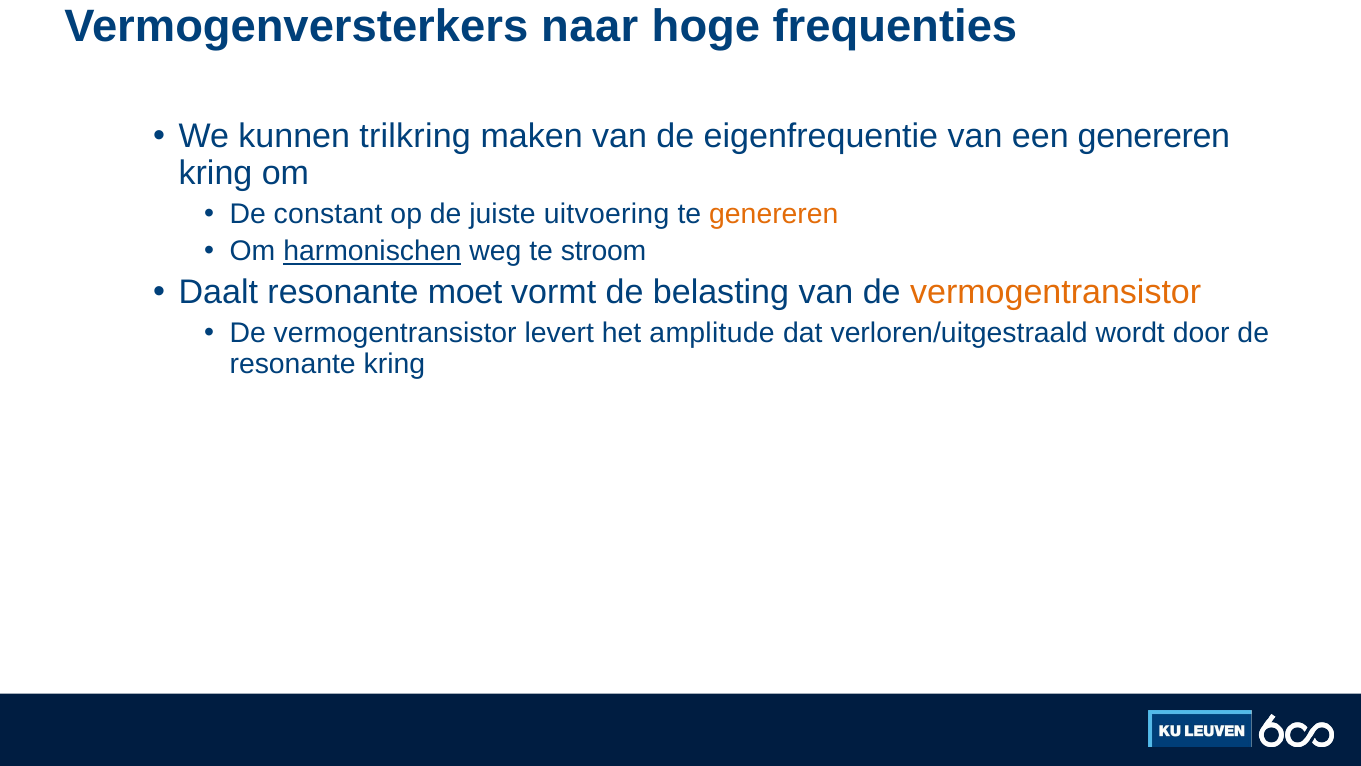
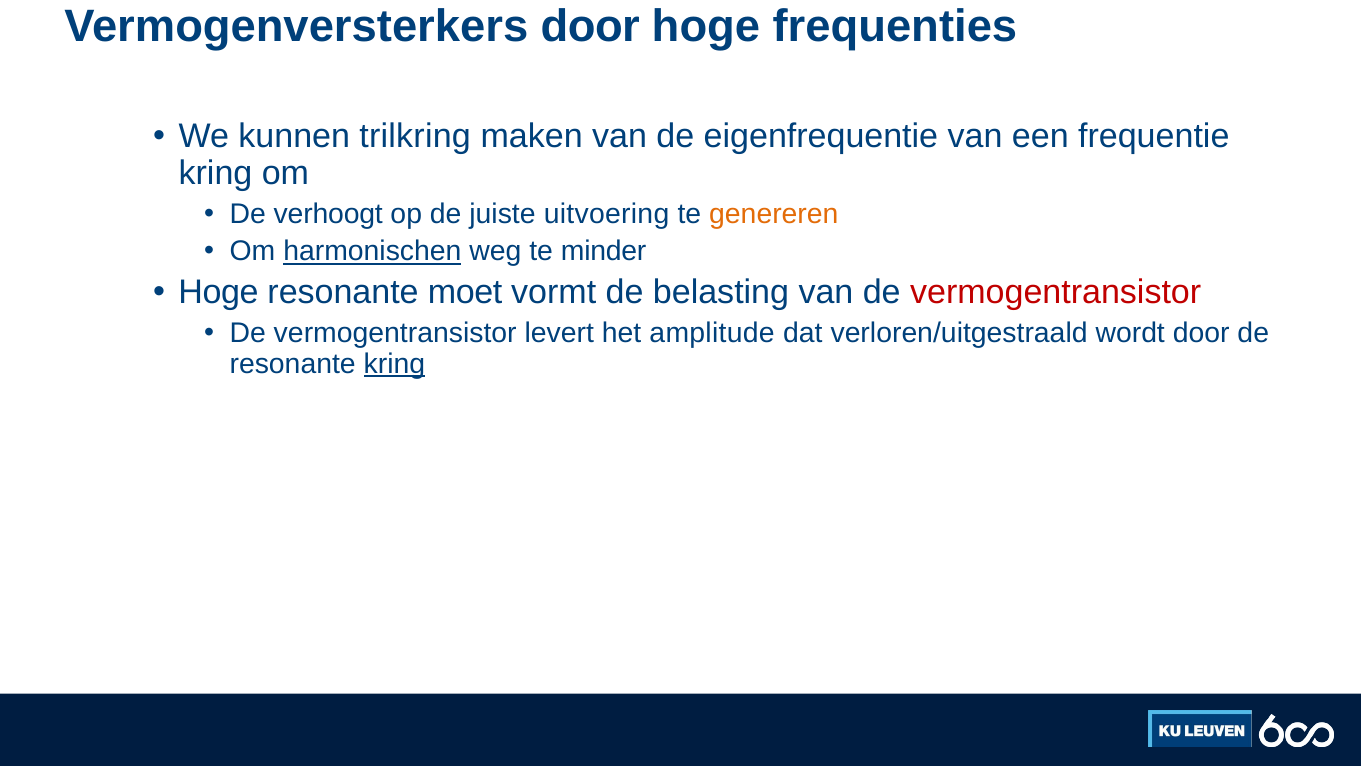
Vermogenversterkers naar: naar -> door
een genereren: genereren -> frequentie
constant: constant -> verhoogt
stroom: stroom -> minder
Daalt at (218, 292): Daalt -> Hoge
vermogentransistor at (1056, 292) colour: orange -> red
kring at (394, 364) underline: none -> present
